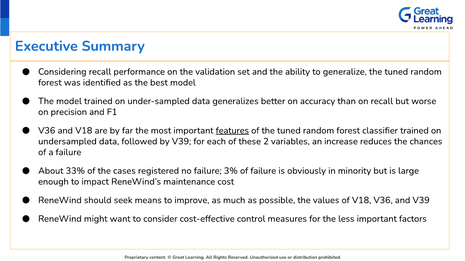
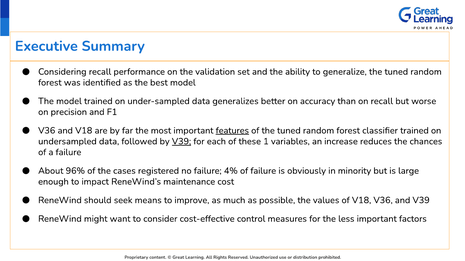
V39 at (181, 142) underline: none -> present
2: 2 -> 1
33%: 33% -> 96%
3%: 3% -> 4%
